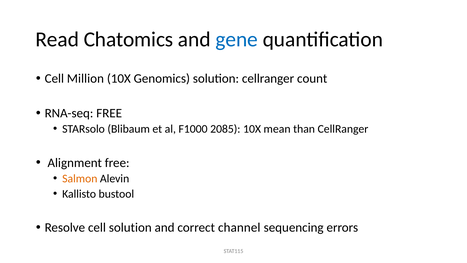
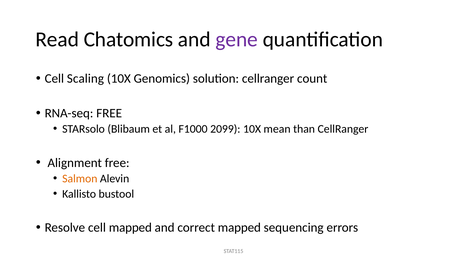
gene colour: blue -> purple
Million: Million -> Scaling
2085: 2085 -> 2099
cell solution: solution -> mapped
correct channel: channel -> mapped
